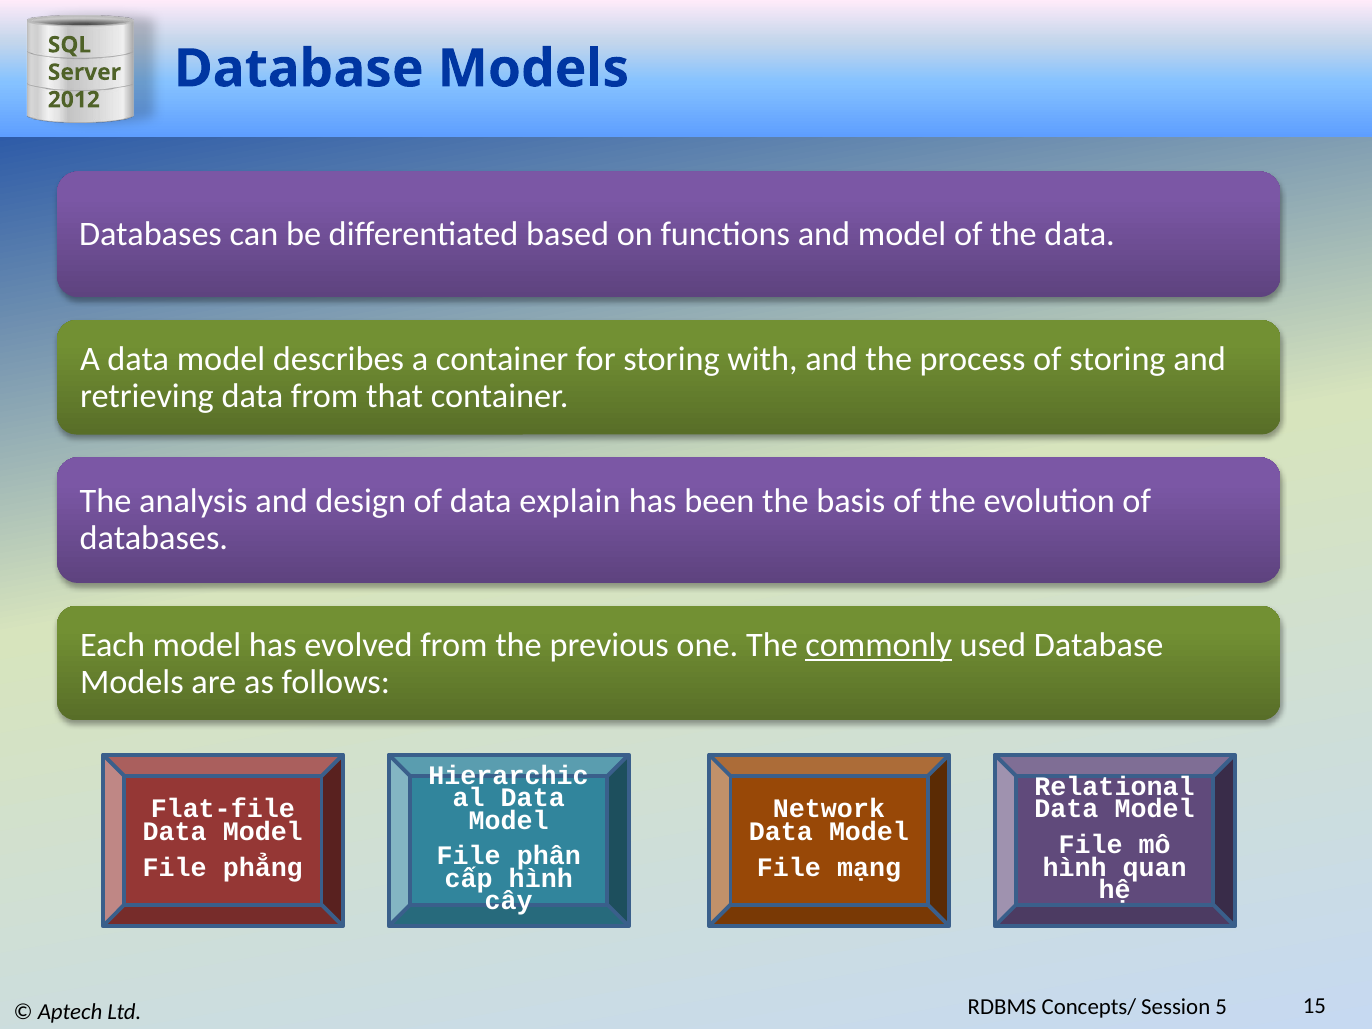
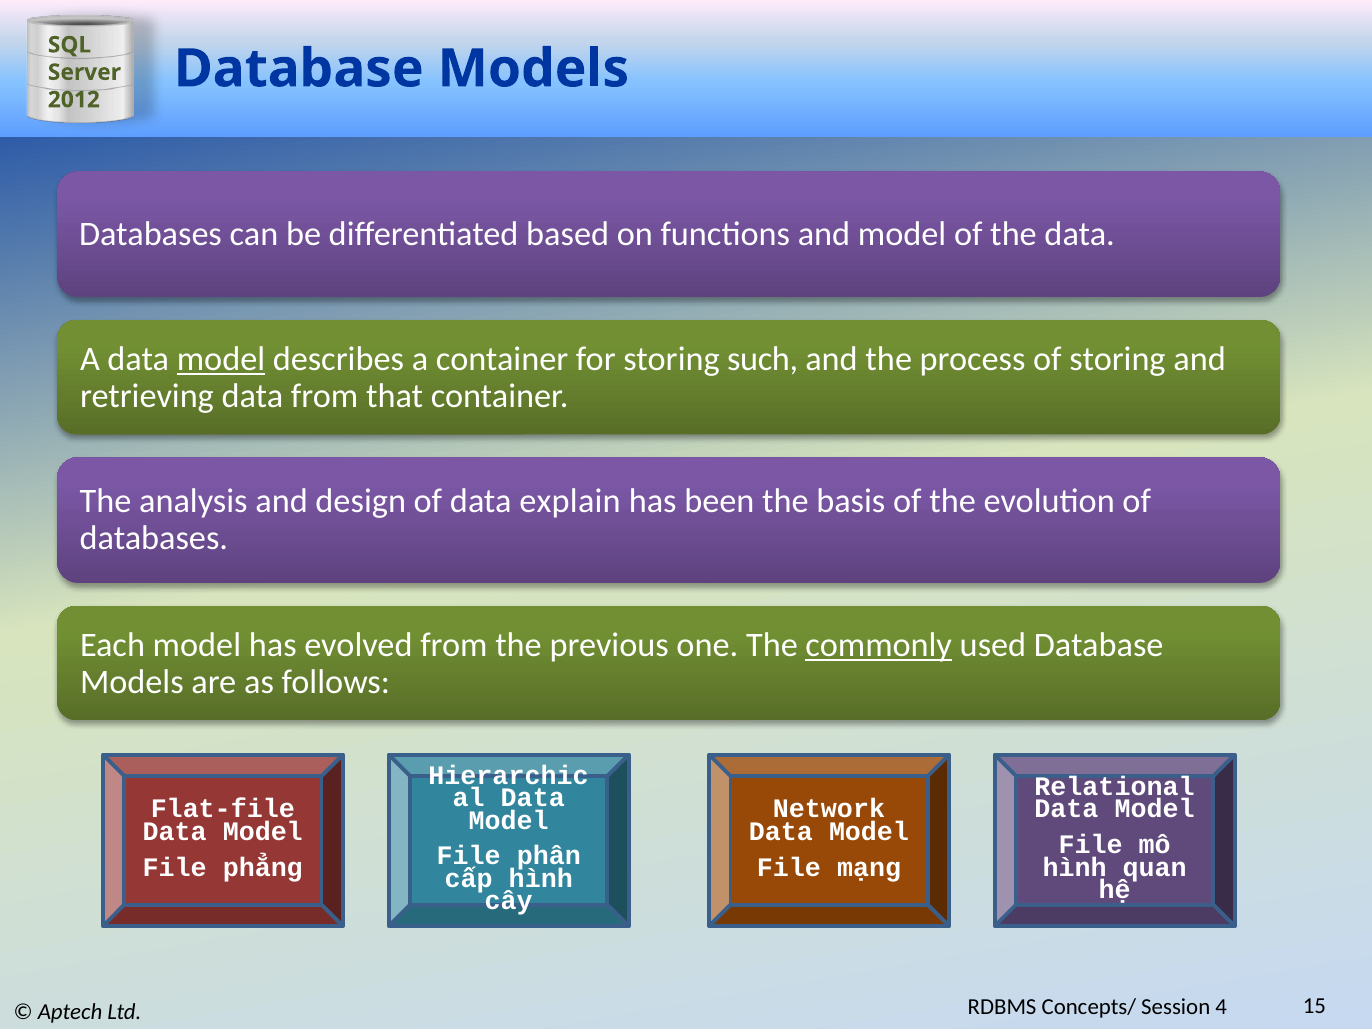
model at (221, 359) underline: none -> present
with: with -> such
5: 5 -> 4
